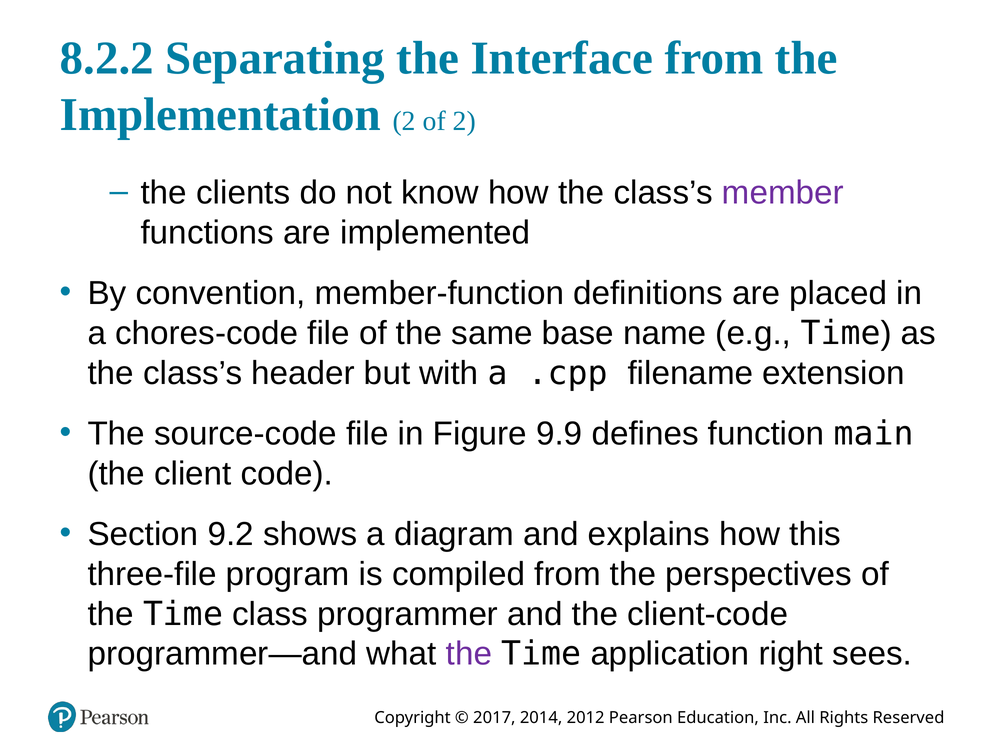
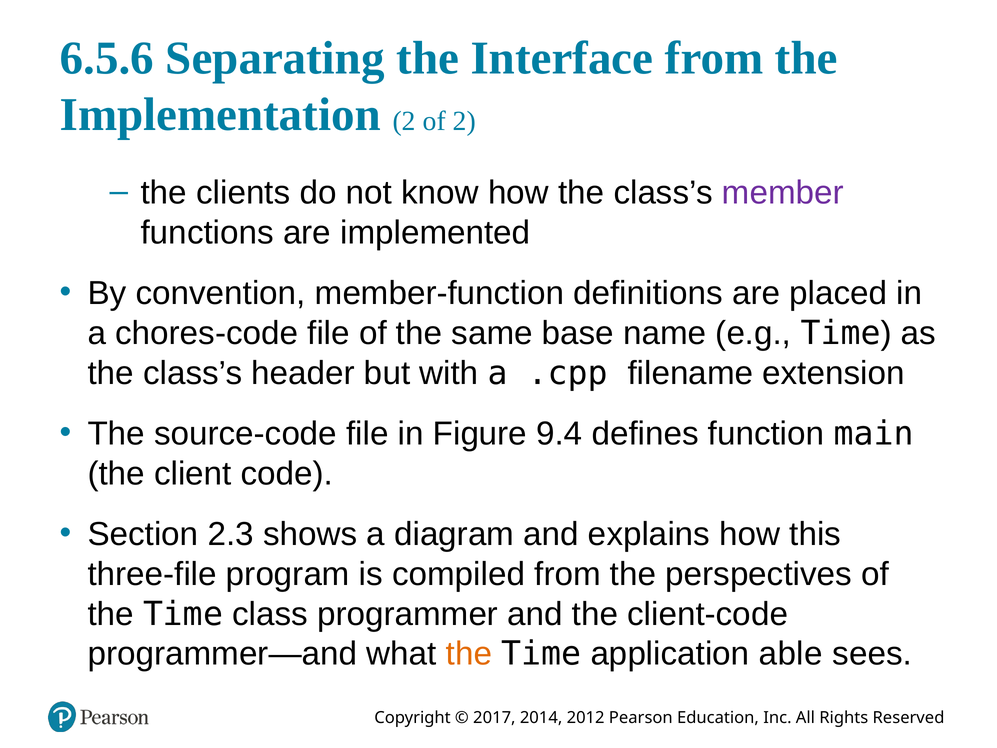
8.2.2: 8.2.2 -> 6.5.6
9.9: 9.9 -> 9.4
9.2: 9.2 -> 2.3
the at (469, 654) colour: purple -> orange
right: right -> able
